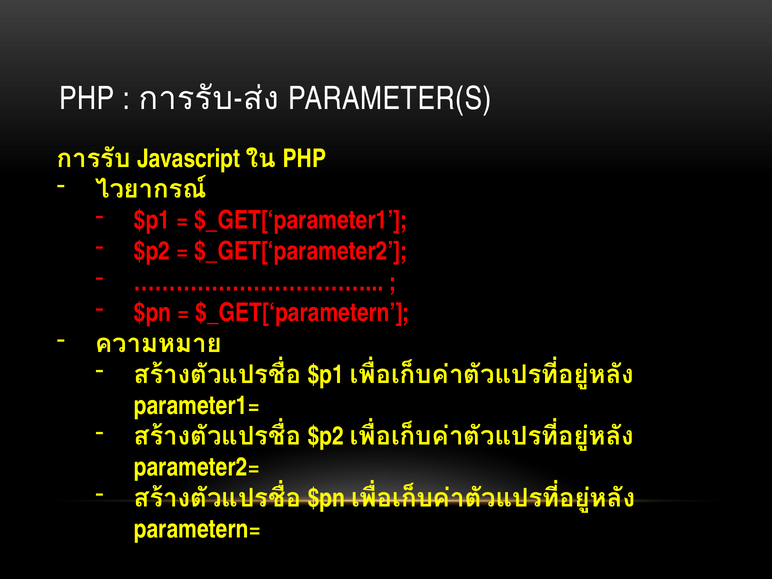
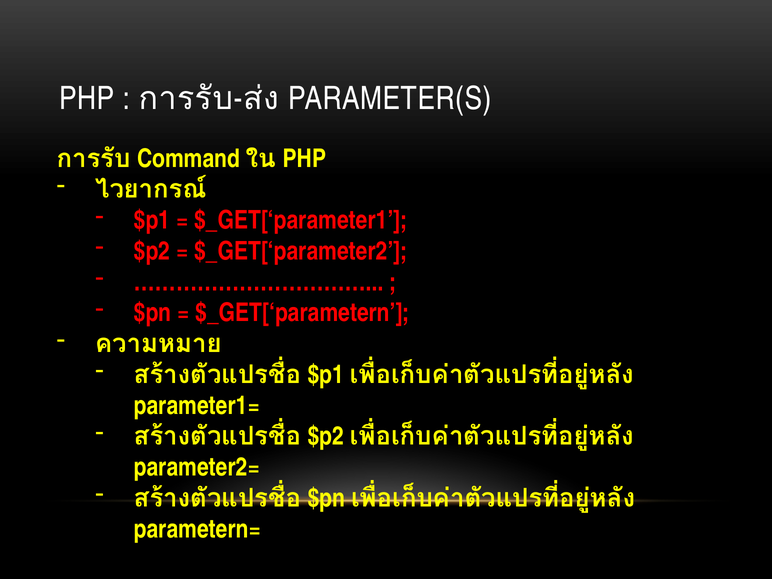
Javascript: Javascript -> Command
